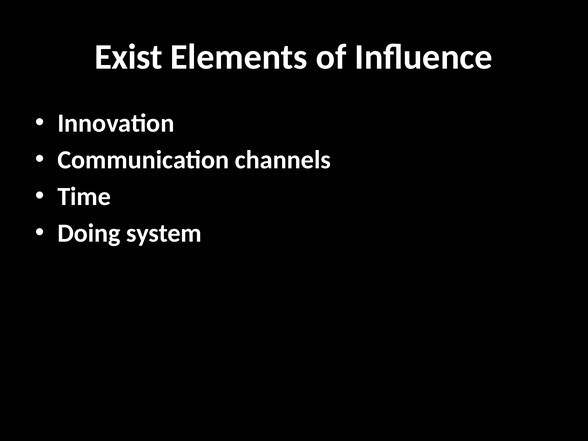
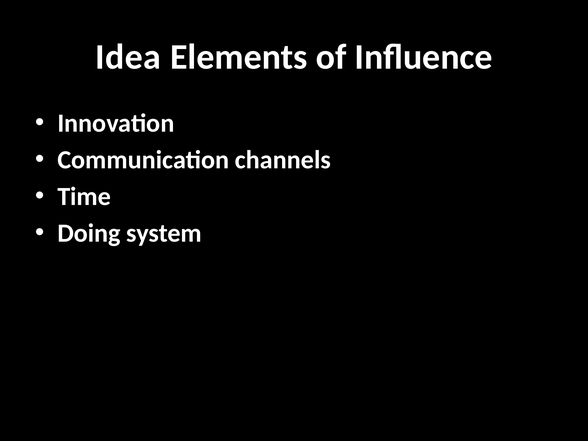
Exist: Exist -> Idea
